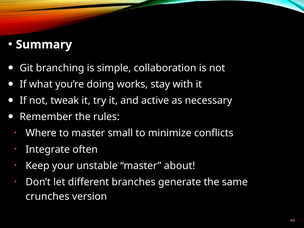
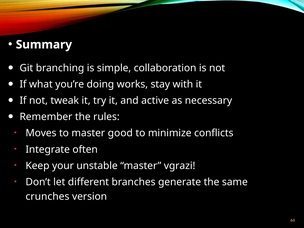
Where: Where -> Moves
small: small -> good
about: about -> vgrazi
